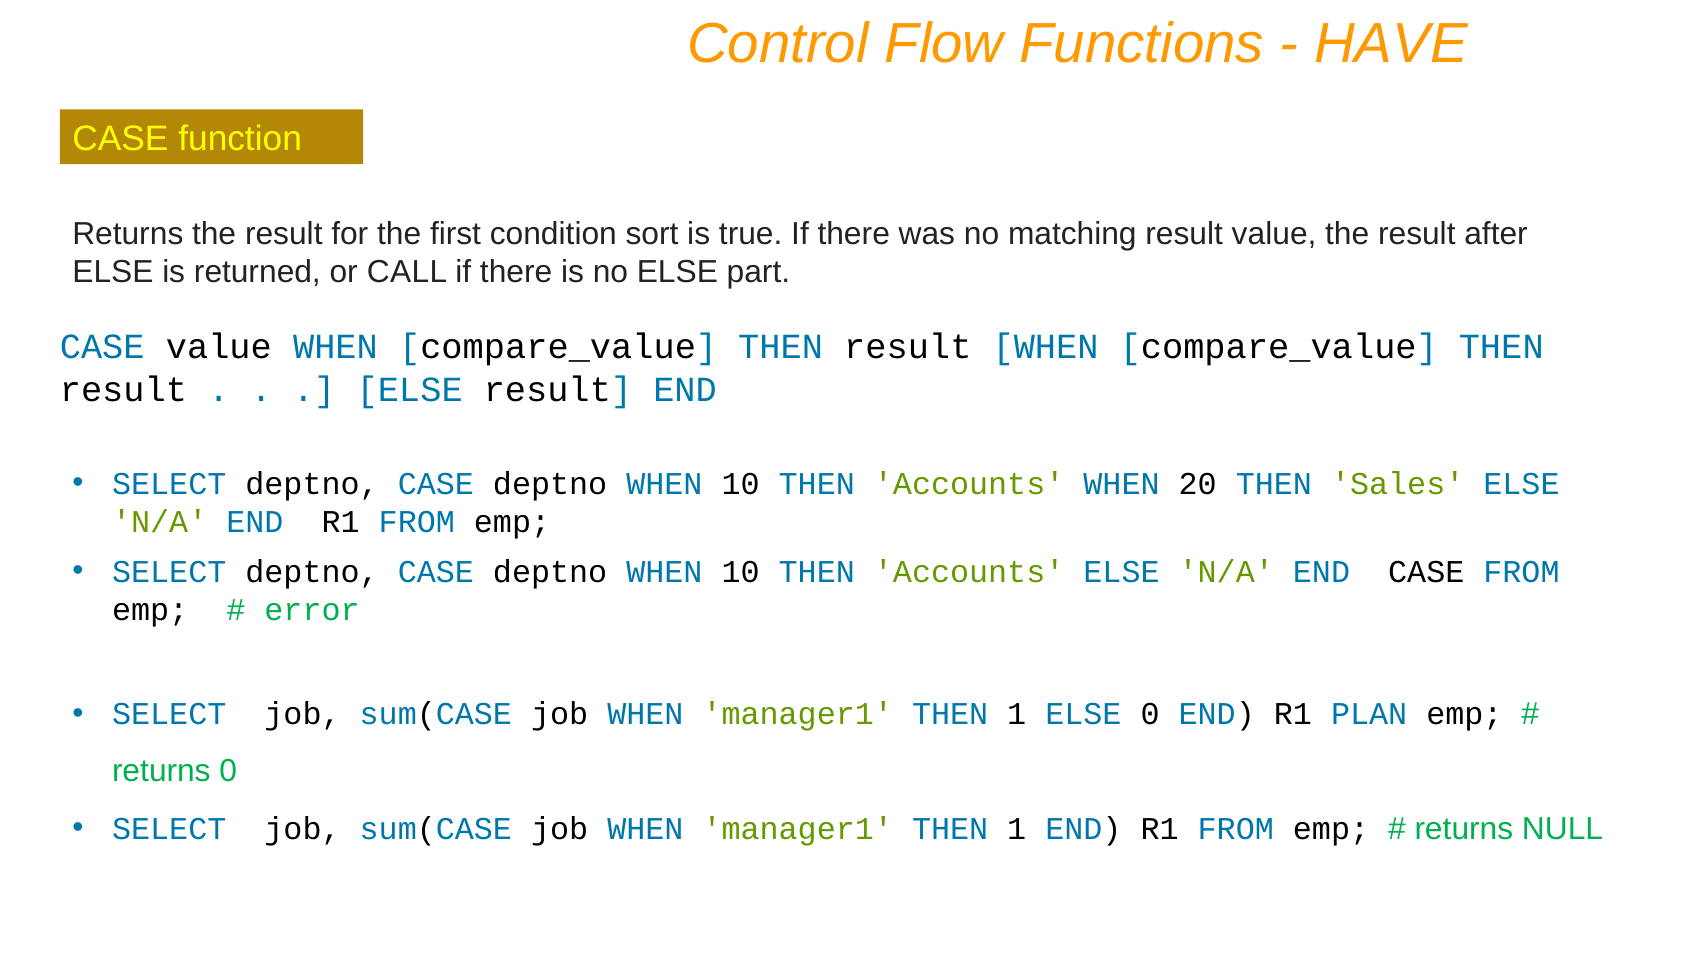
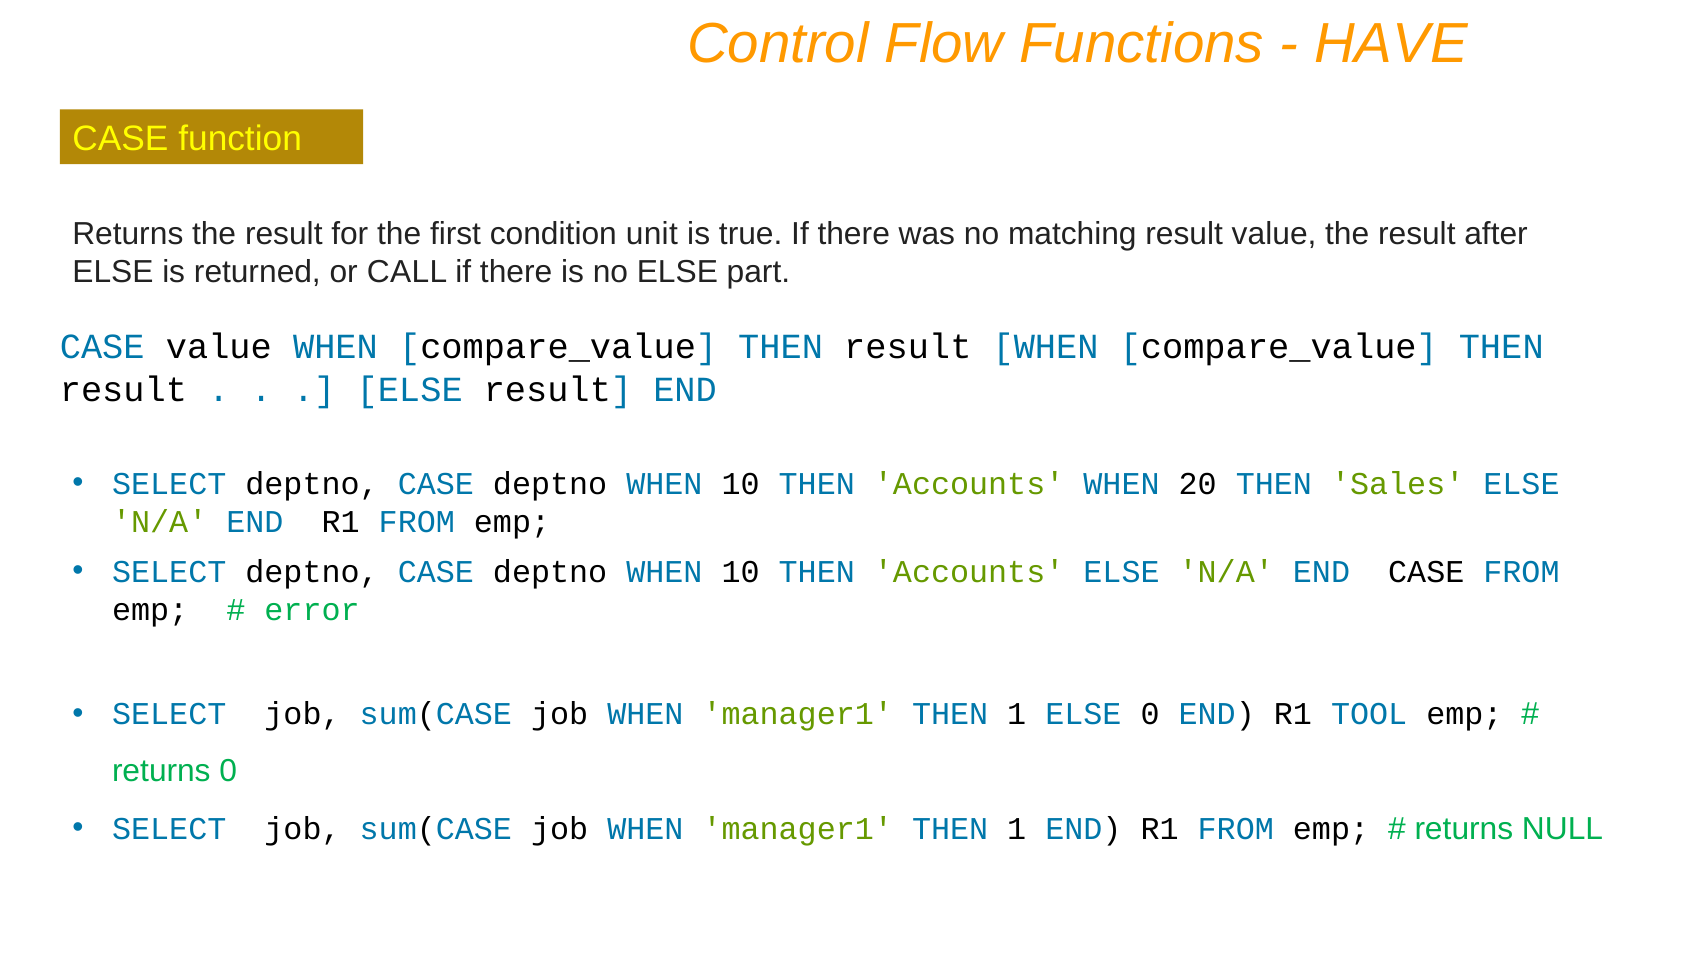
sort: sort -> unit
PLAN: PLAN -> TOOL
